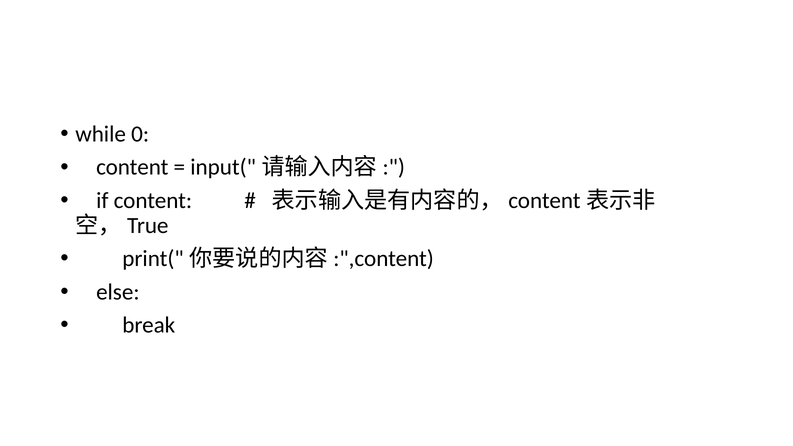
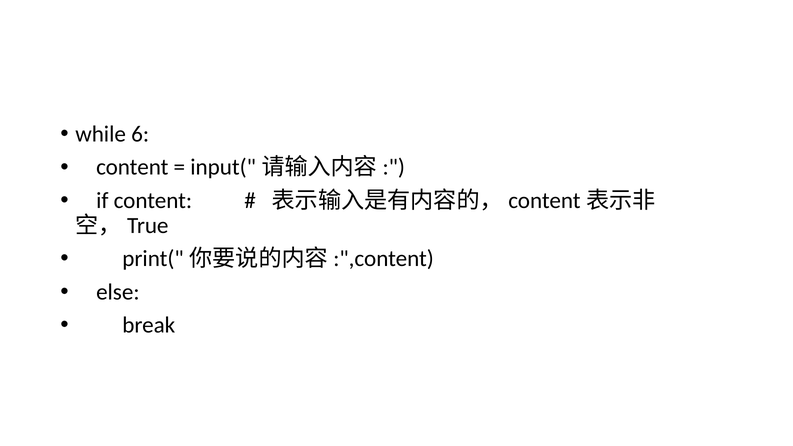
0: 0 -> 6
